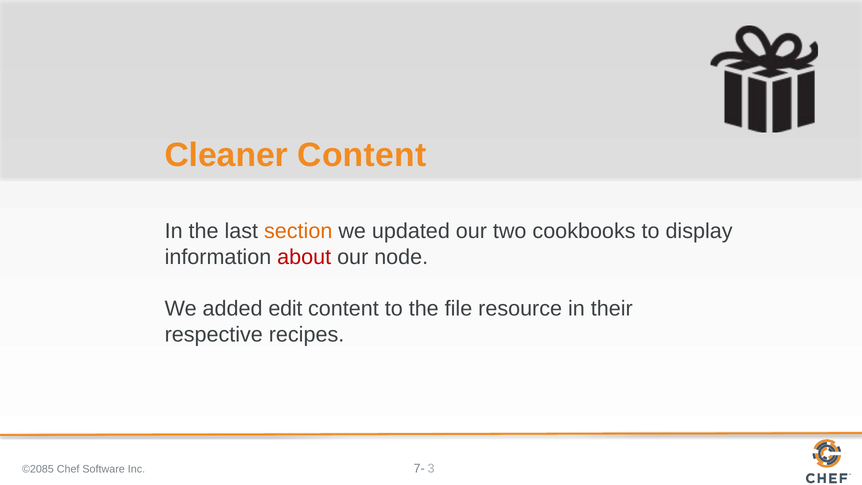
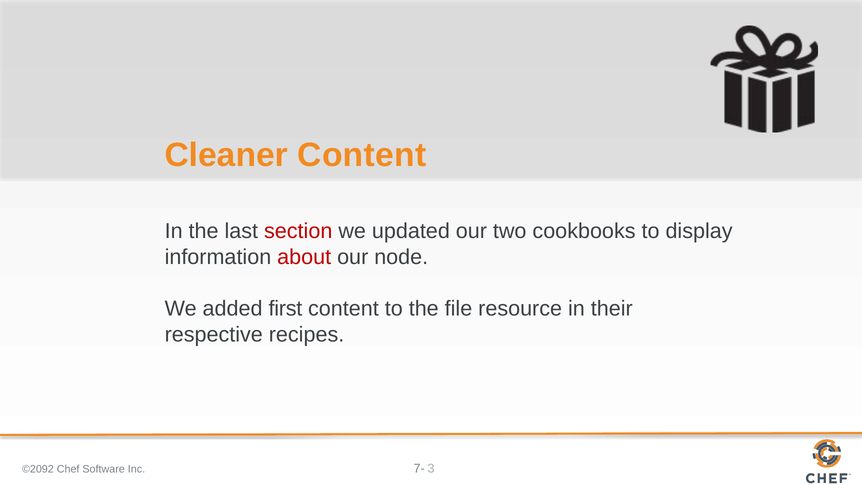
section colour: orange -> red
edit: edit -> first
©2085: ©2085 -> ©2092
